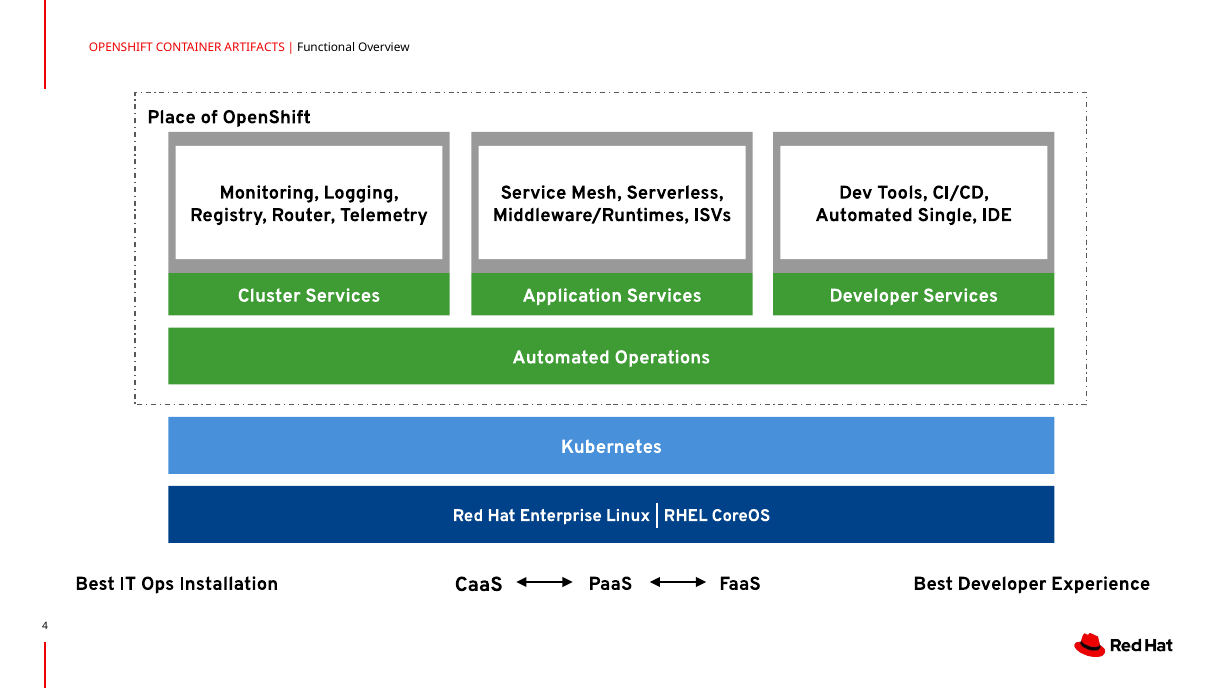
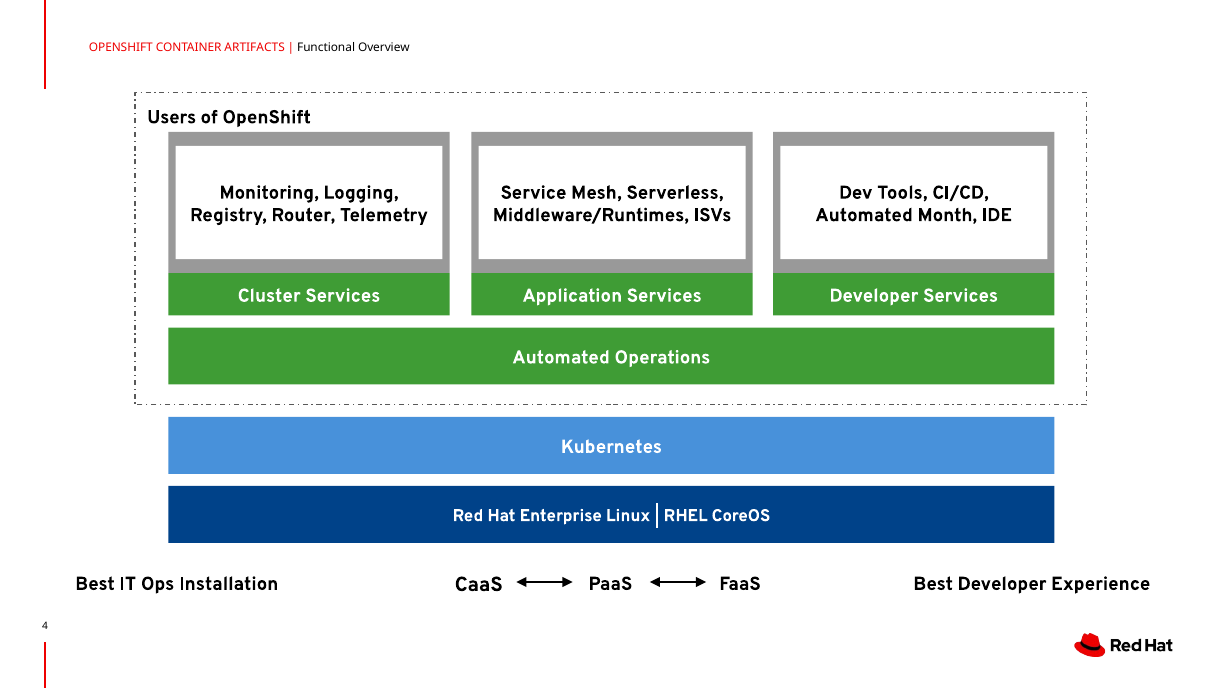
Place: Place -> Users
Single: Single -> Month
